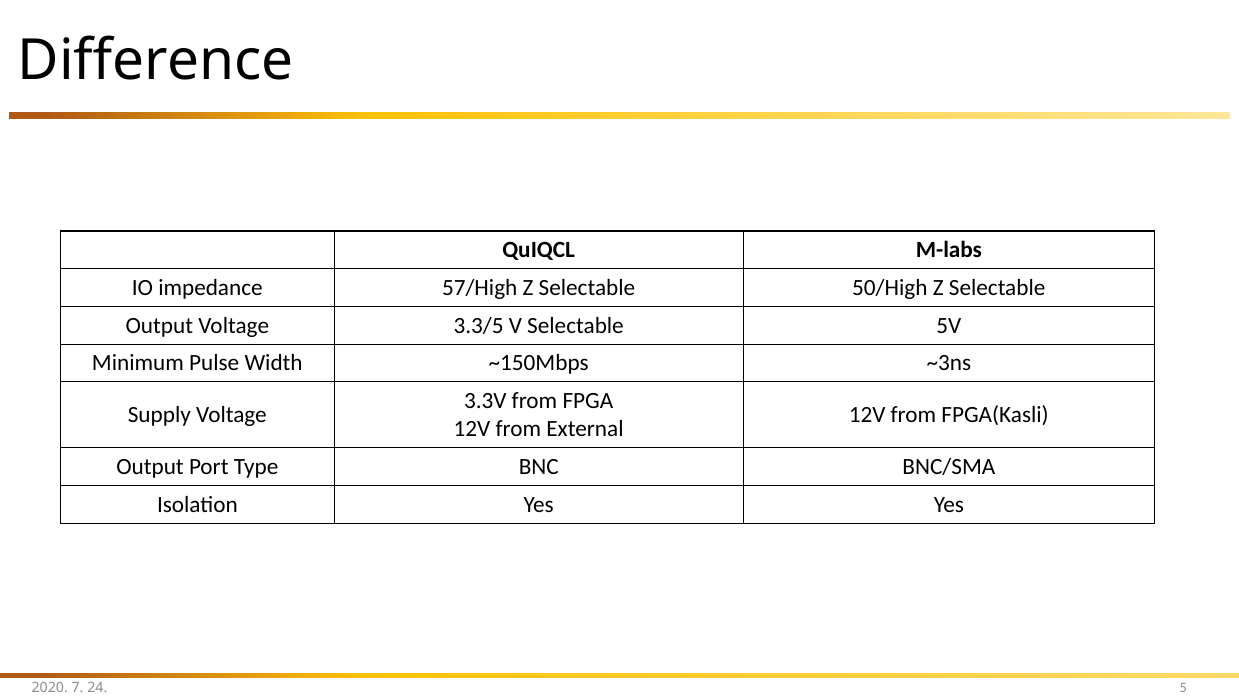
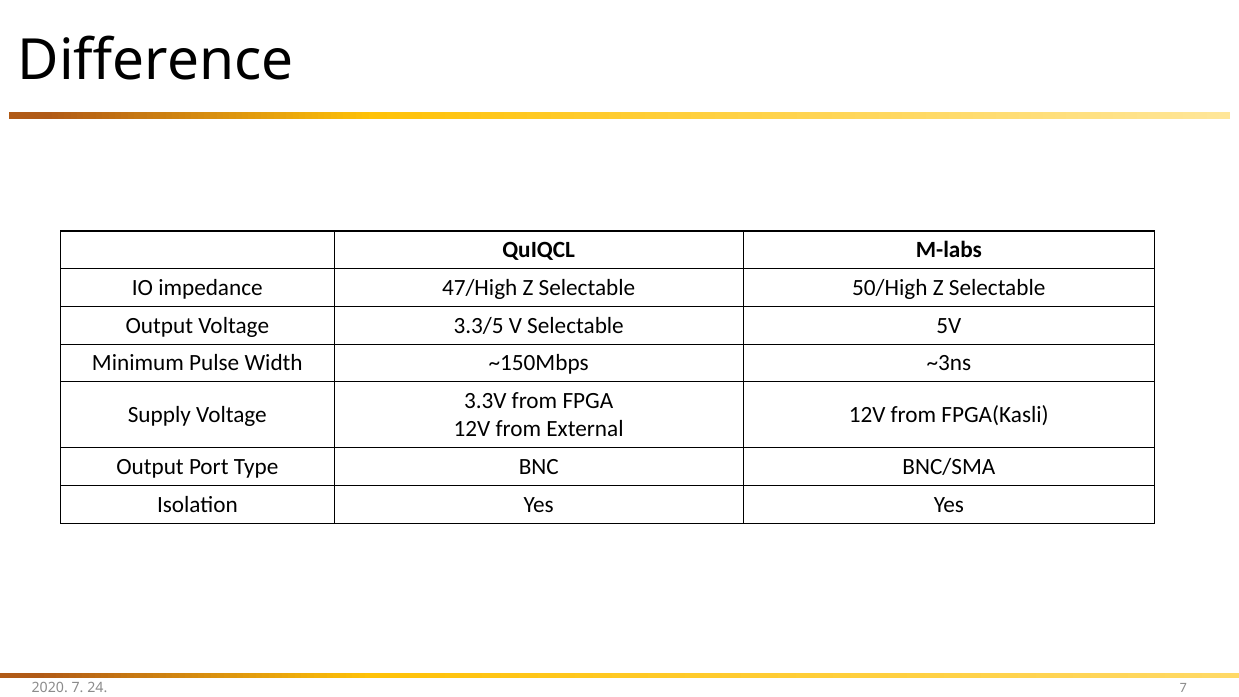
57/High: 57/High -> 47/High
24 5: 5 -> 7
